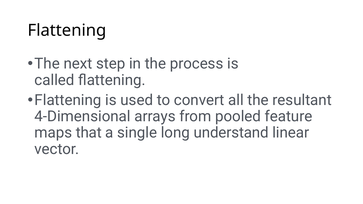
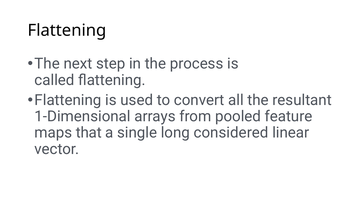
4-Dimensional: 4-Dimensional -> 1-Dimensional
understand: understand -> considered
